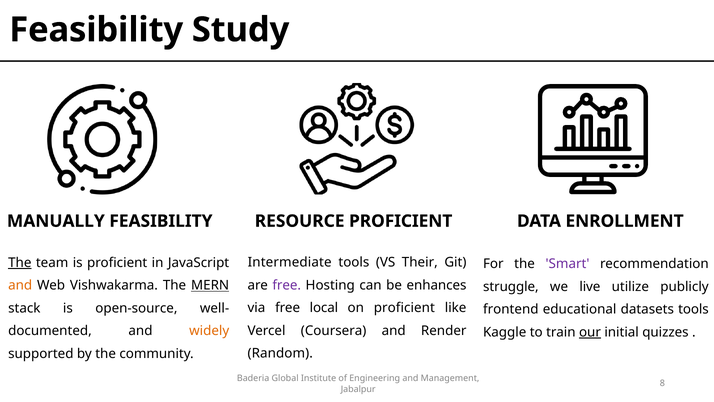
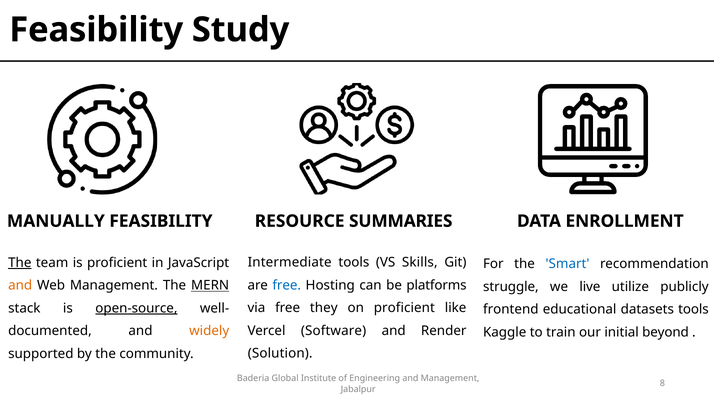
RESOURCE PROFICIENT: PROFICIENT -> SUMMARIES
Their: Their -> Skills
Smart colour: purple -> blue
free at (287, 285) colour: purple -> blue
enhances: enhances -> platforms
Web Vishwakarma: Vishwakarma -> Management
local: local -> they
open-source underline: none -> present
Coursera: Coursera -> Software
our underline: present -> none
quizzes: quizzes -> beyond
Random: Random -> Solution
